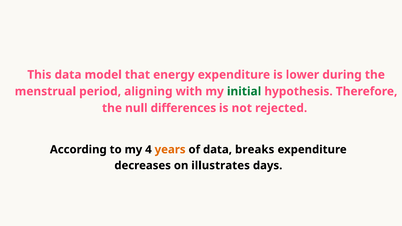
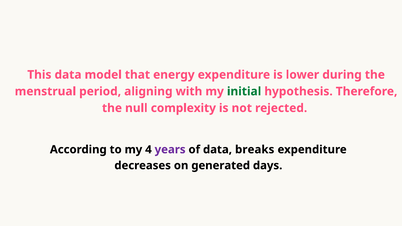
differences: differences -> complexity
years colour: orange -> purple
illustrates: illustrates -> generated
